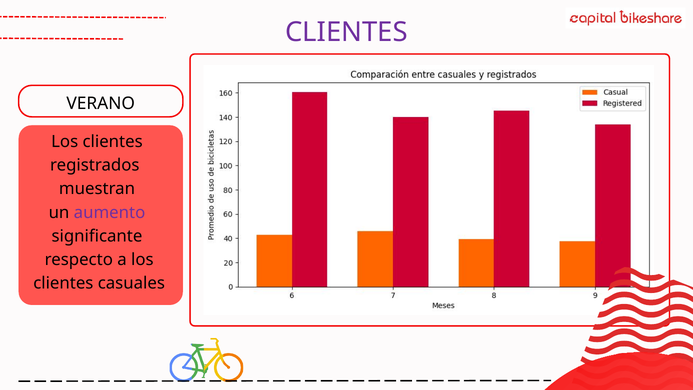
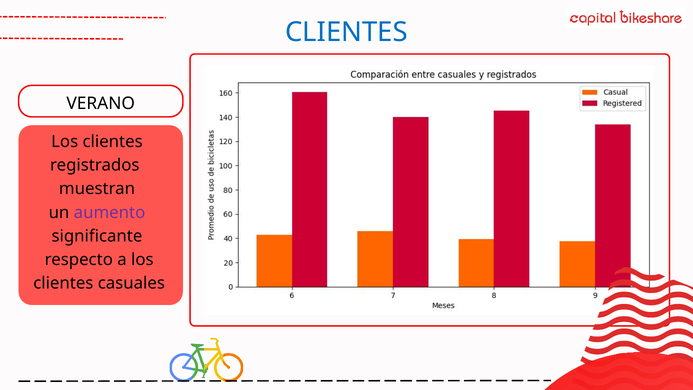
CLIENTES at (346, 32) colour: purple -> blue
